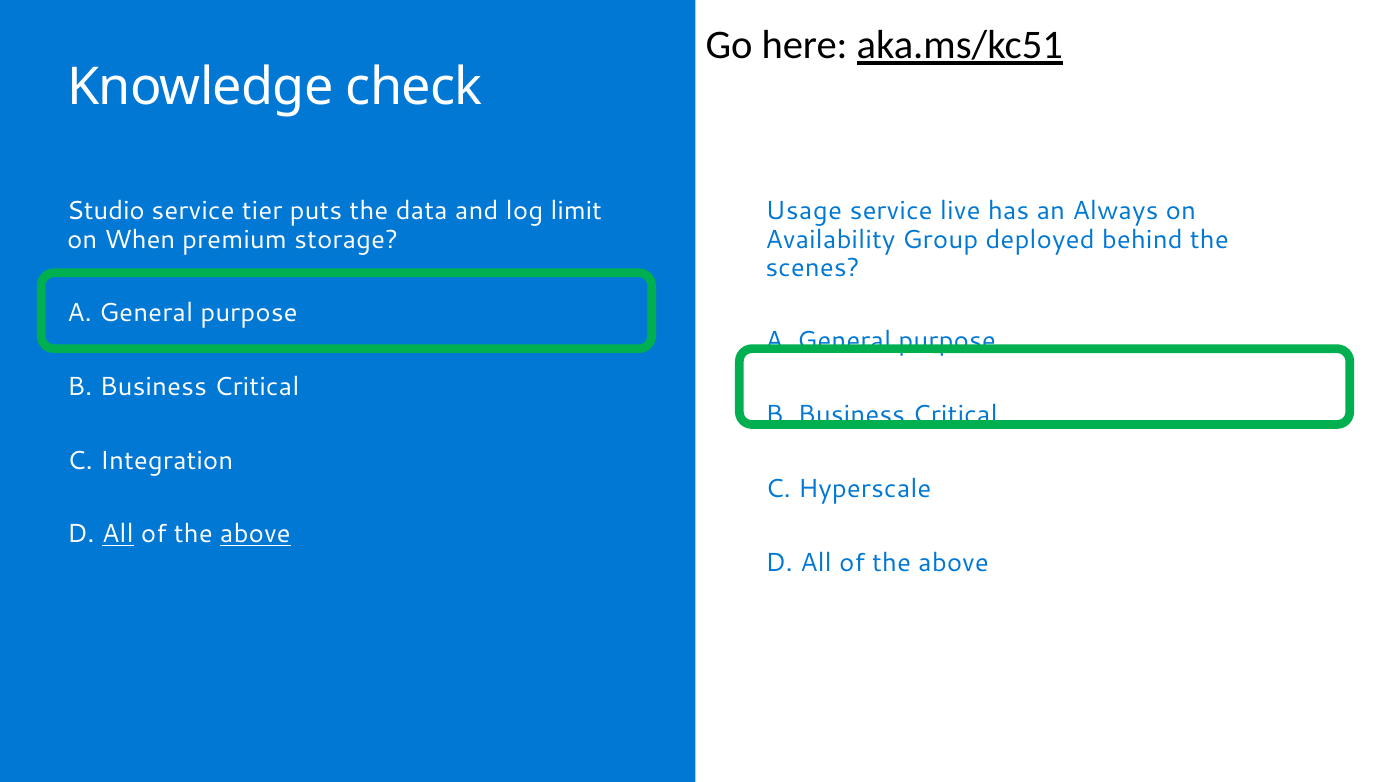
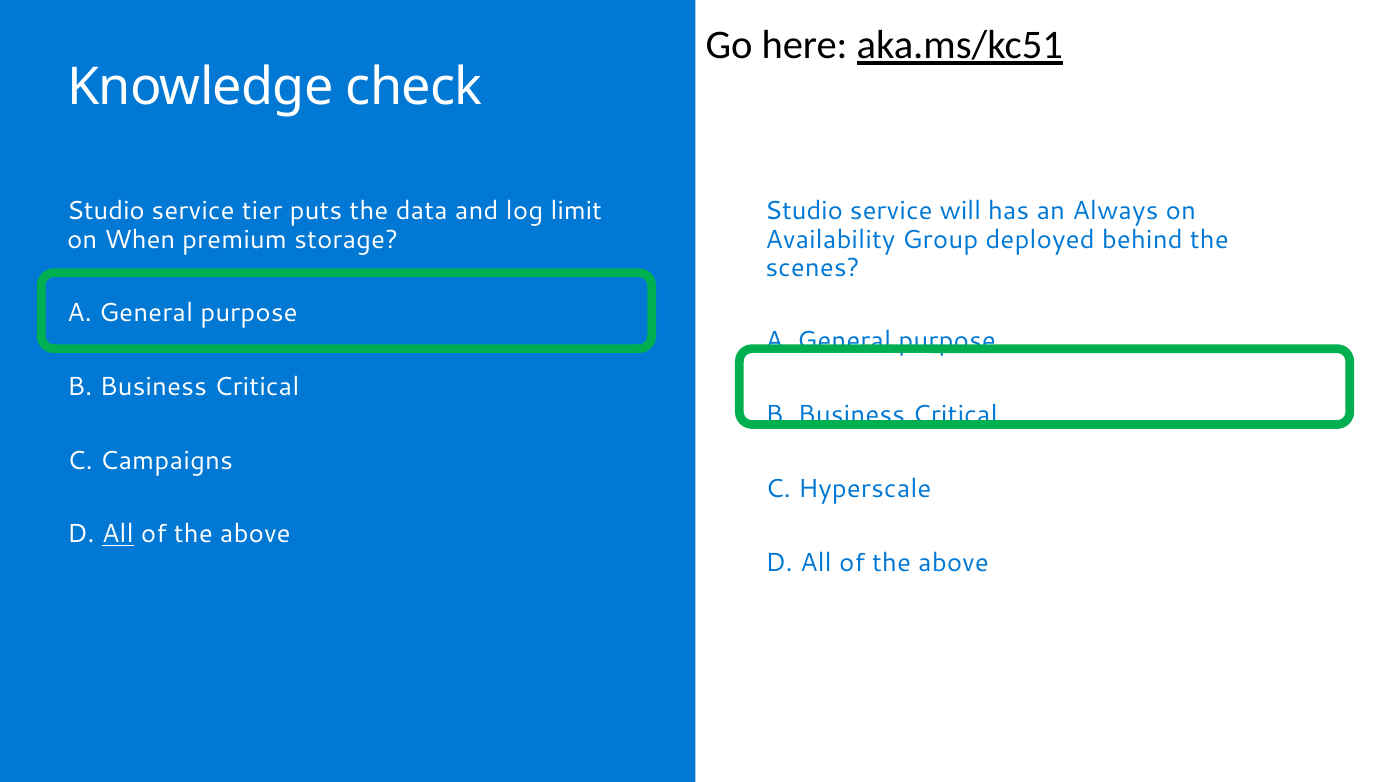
Usage at (804, 211): Usage -> Studio
live: live -> will
Integration: Integration -> Campaigns
above at (255, 535) underline: present -> none
